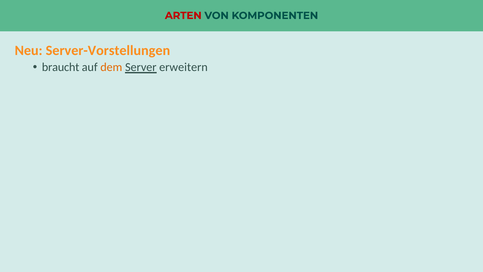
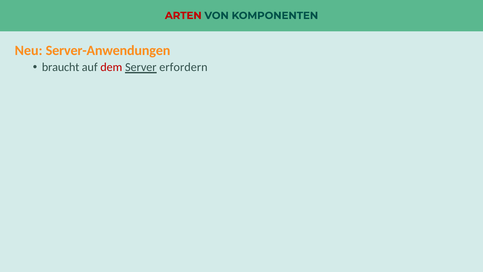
Server-Vorstellungen: Server-Vorstellungen -> Server-Anwendungen
dem colour: orange -> red
erweitern: erweitern -> erfordern
